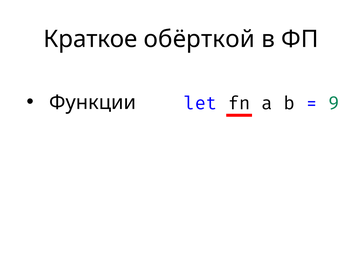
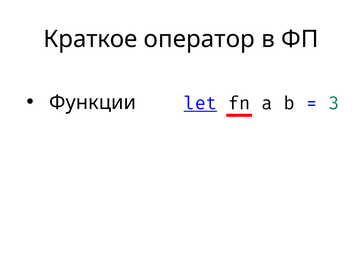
обёрткой: обёрткой -> оператор
let underline: none -> present
9: 9 -> 3
